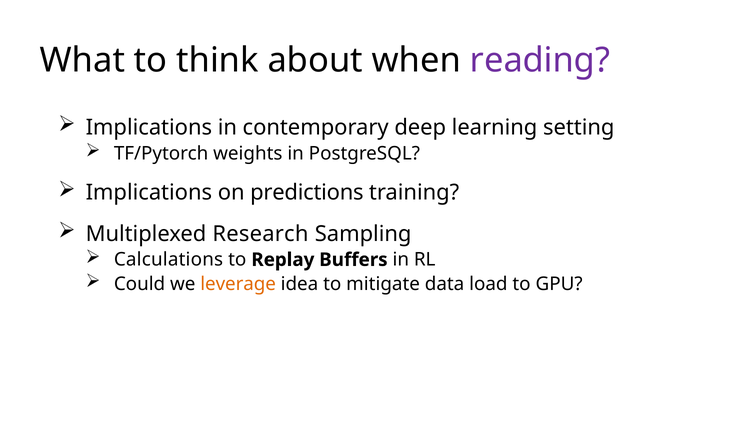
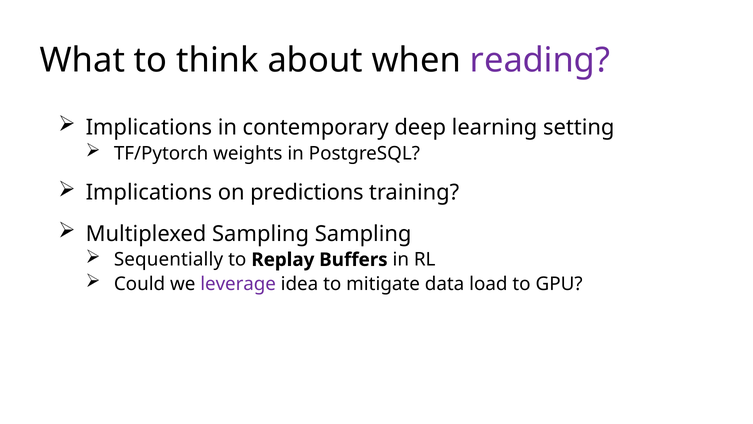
Multiplexed Research: Research -> Sampling
Calculations: Calculations -> Sequentially
leverage colour: orange -> purple
